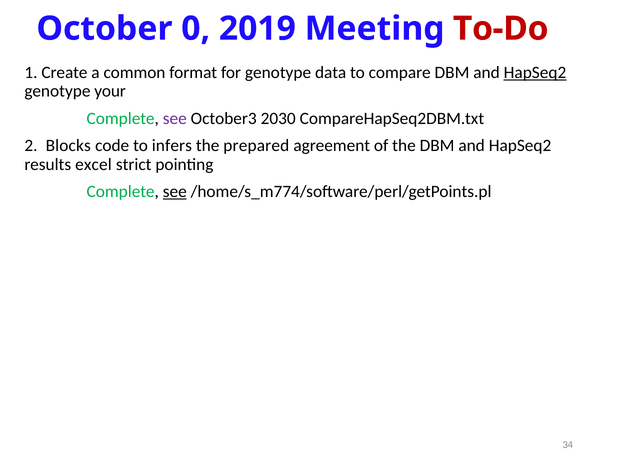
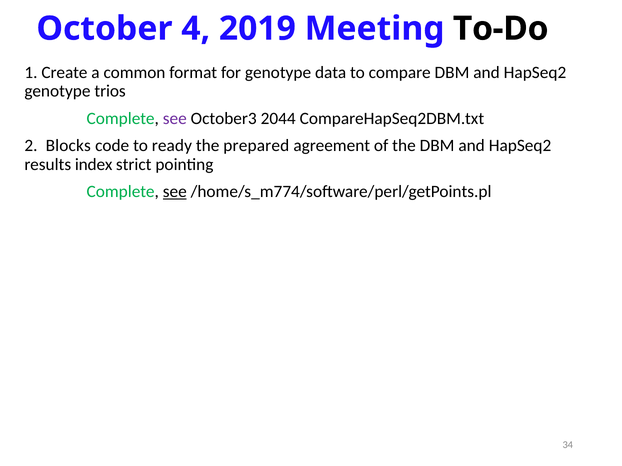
0: 0 -> 4
To-Do colour: red -> black
HapSeq2 at (535, 73) underline: present -> none
your: your -> trios
2030: 2030 -> 2044
infers: infers -> ready
excel: excel -> index
